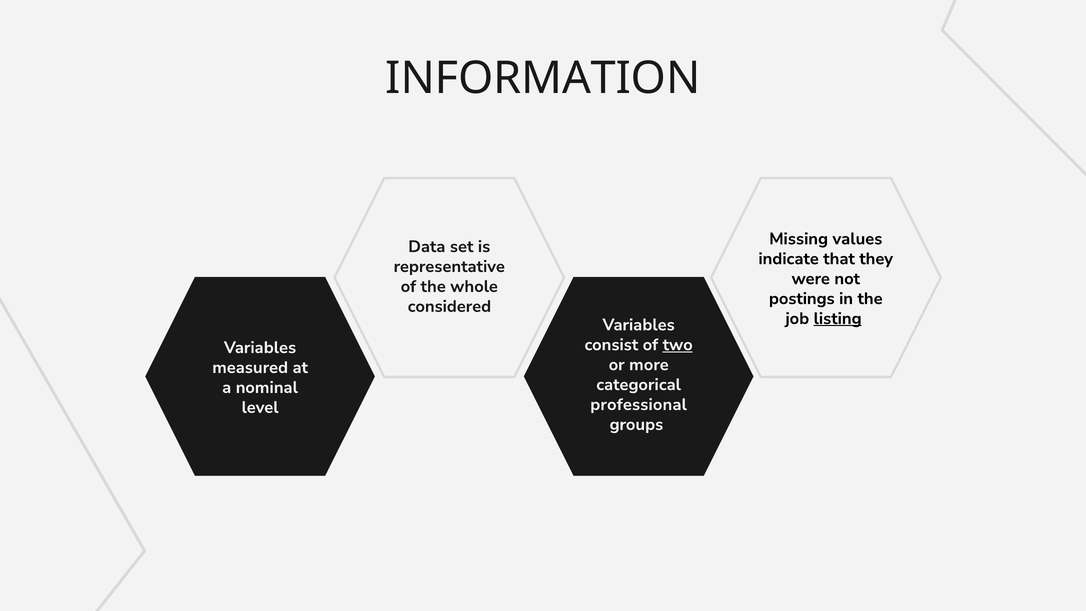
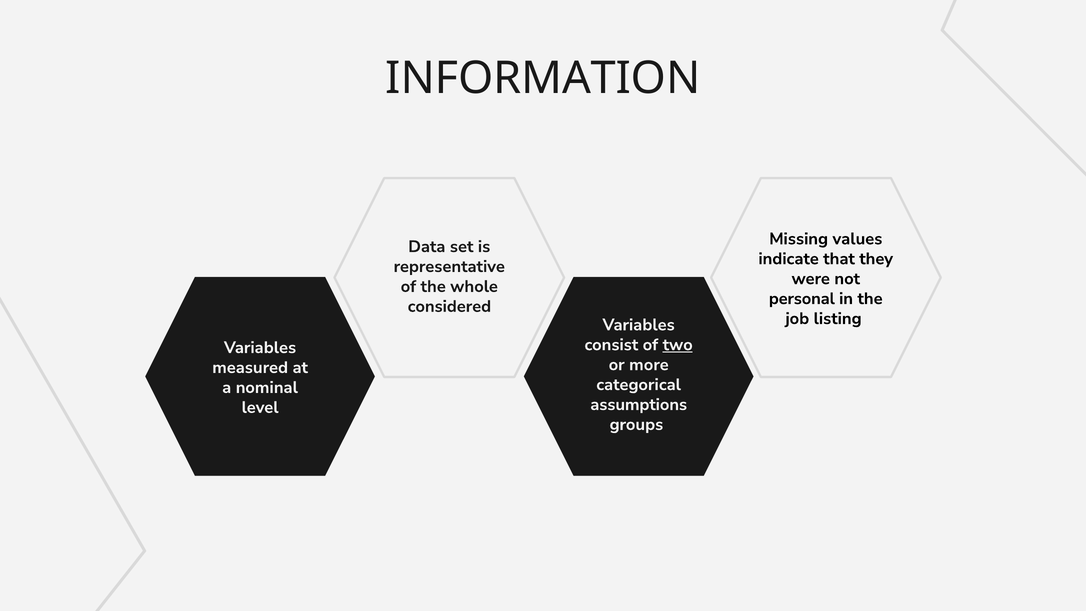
postings: postings -> personal
listing underline: present -> none
professional: professional -> assumptions
